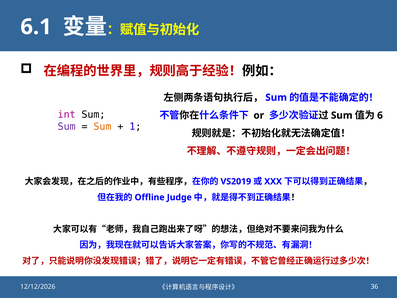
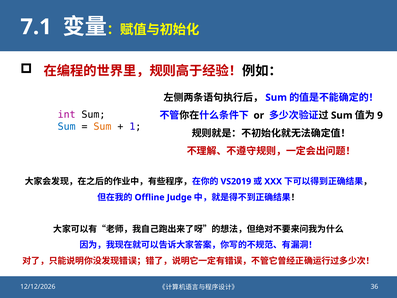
6.1: 6.1 -> 7.1
6: 6 -> 9
Sum at (67, 126) colour: purple -> blue
